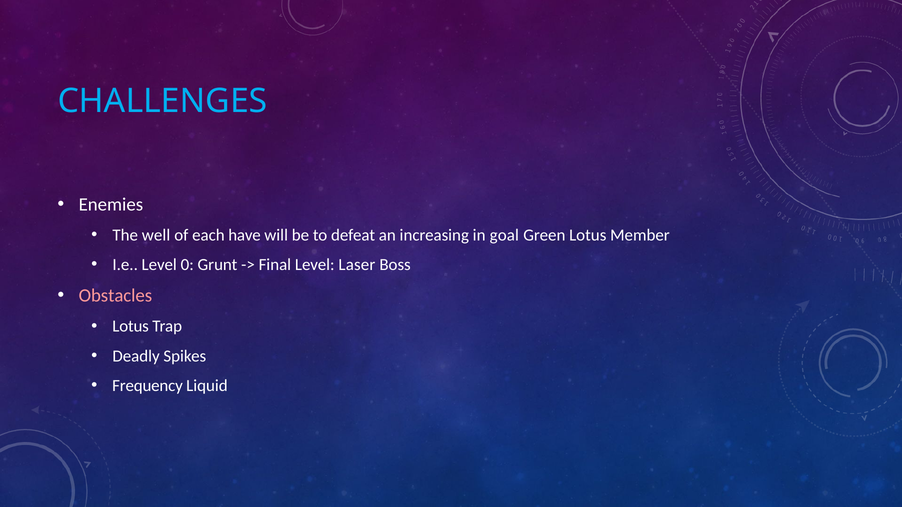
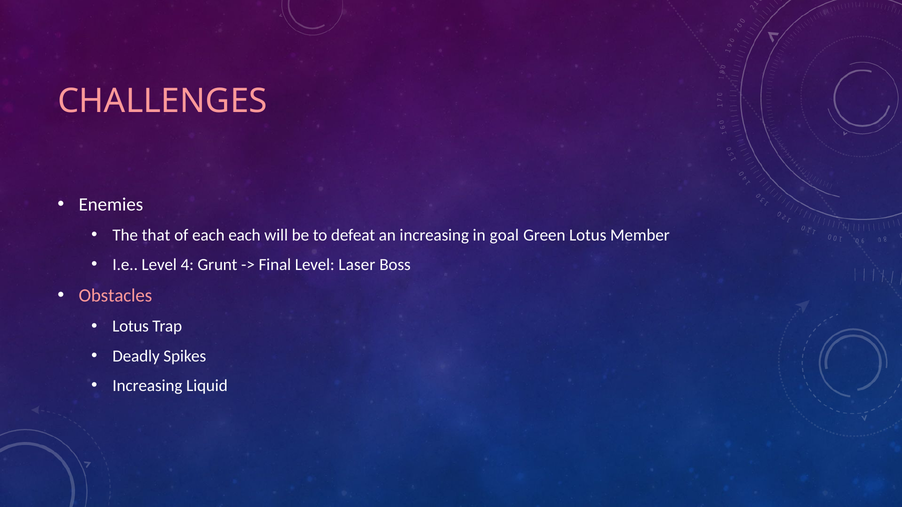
CHALLENGES colour: light blue -> pink
well: well -> that
each have: have -> each
0: 0 -> 4
Frequency at (148, 386): Frequency -> Increasing
